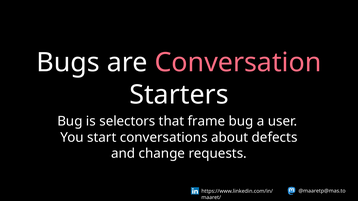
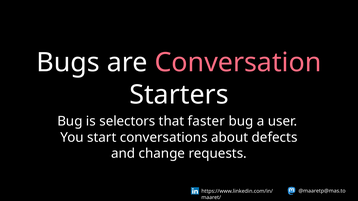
frame: frame -> faster
